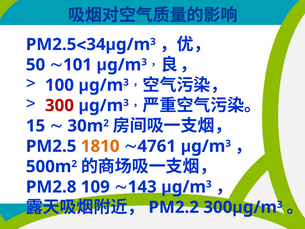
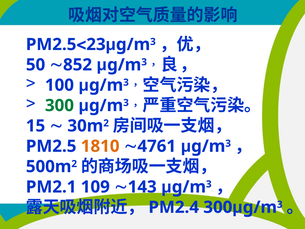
34: 34 -> 23
101: 101 -> 852
300 at (59, 105) colour: red -> green
PM2.8: PM2.8 -> PM2.1
PM2.2: PM2.2 -> PM2.4
